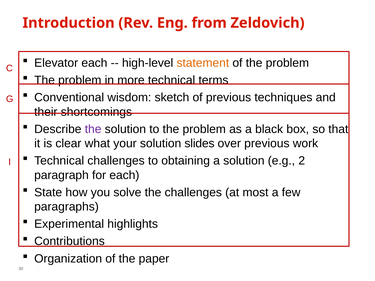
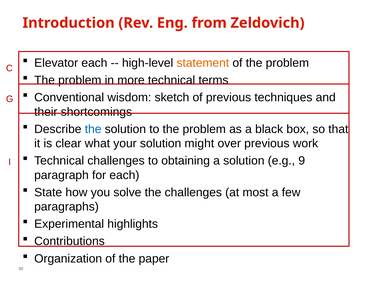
the at (93, 129) colour: purple -> blue
slides: slides -> might
2: 2 -> 9
